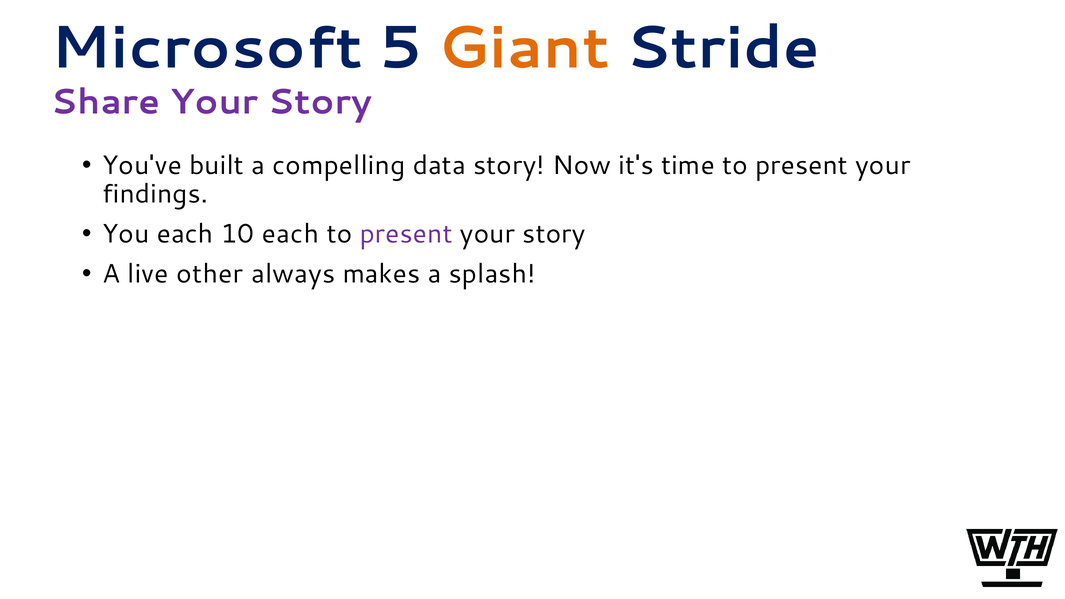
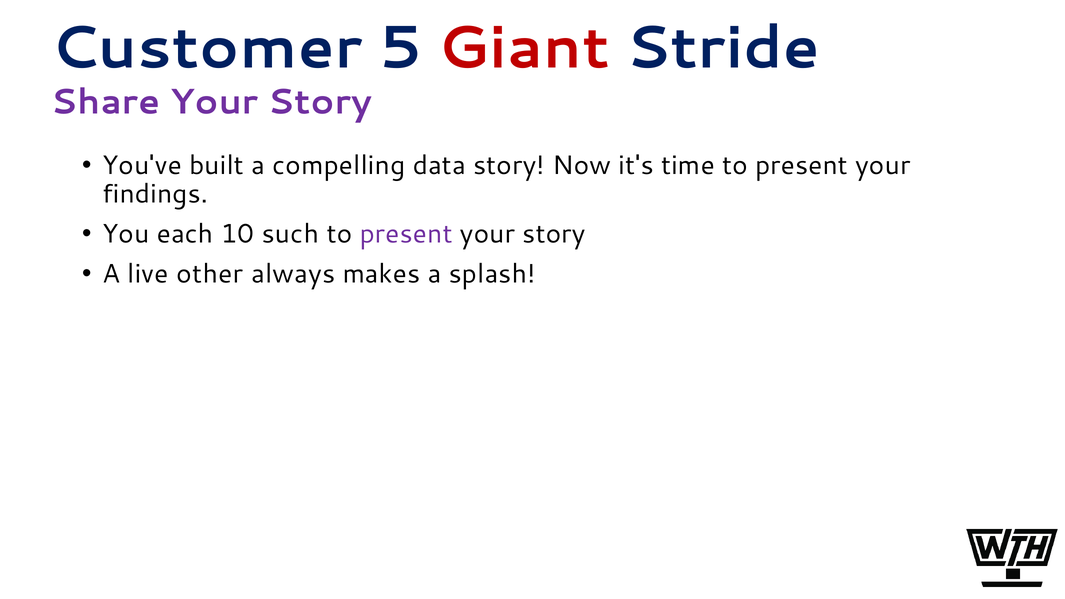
Microsoft: Microsoft -> Customer
Giant colour: orange -> red
10 each: each -> such
